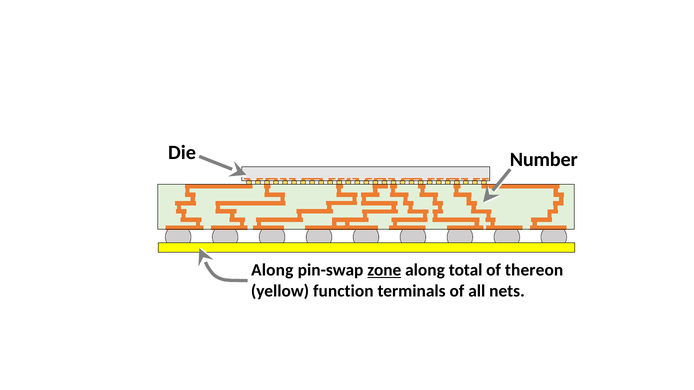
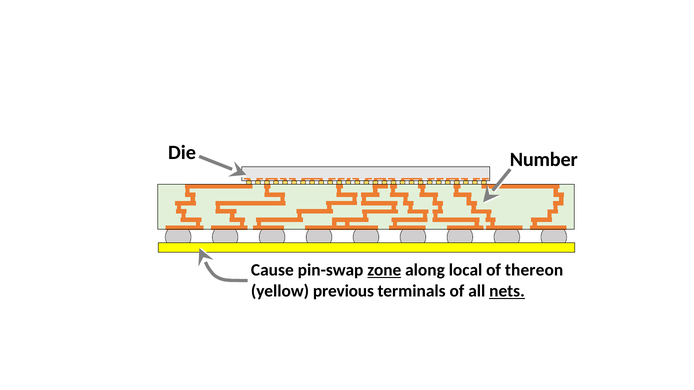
Along at (272, 270): Along -> Cause
total: total -> local
function: function -> previous
nets underline: none -> present
